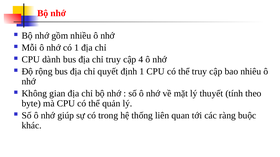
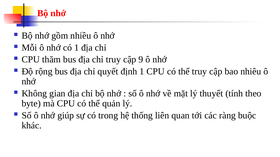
dành: dành -> thăm
4: 4 -> 9
